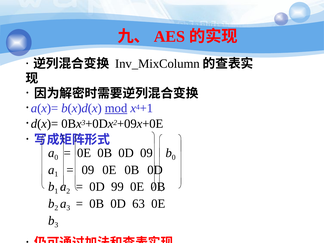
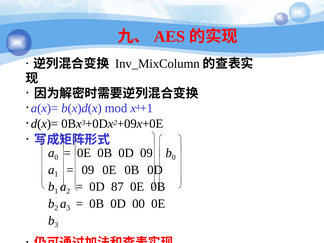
mod underline: present -> none
99: 99 -> 87
63: 63 -> 00
